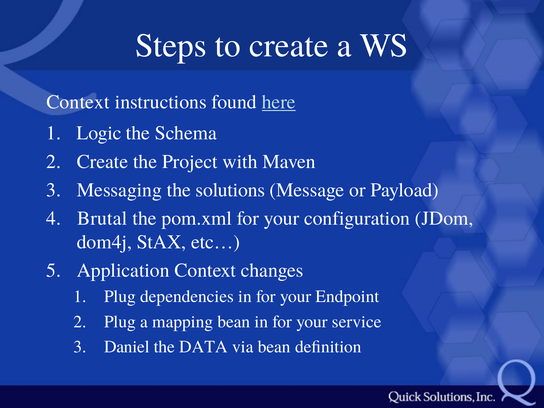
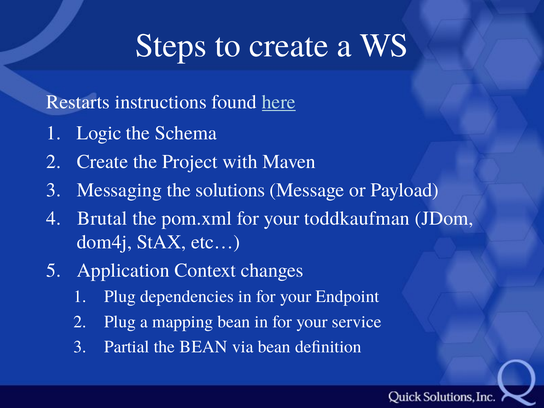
Context at (78, 102): Context -> Restarts
configuration: configuration -> toddkaufman
Daniel: Daniel -> Partial
the DATA: DATA -> BEAN
